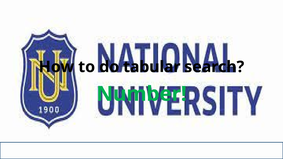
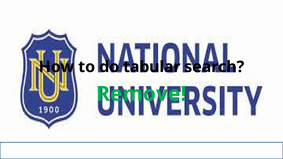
Number: Number -> Remove
